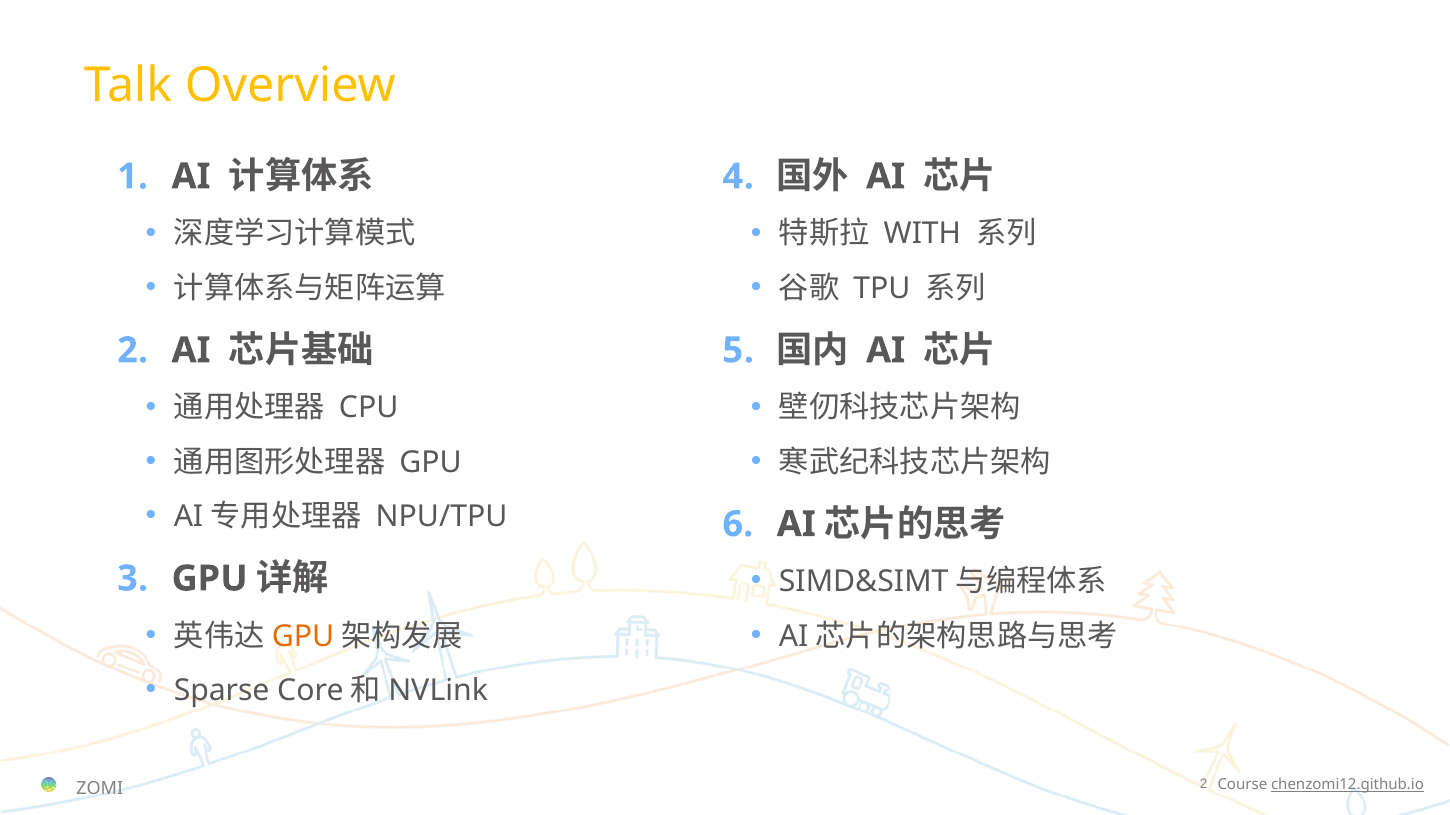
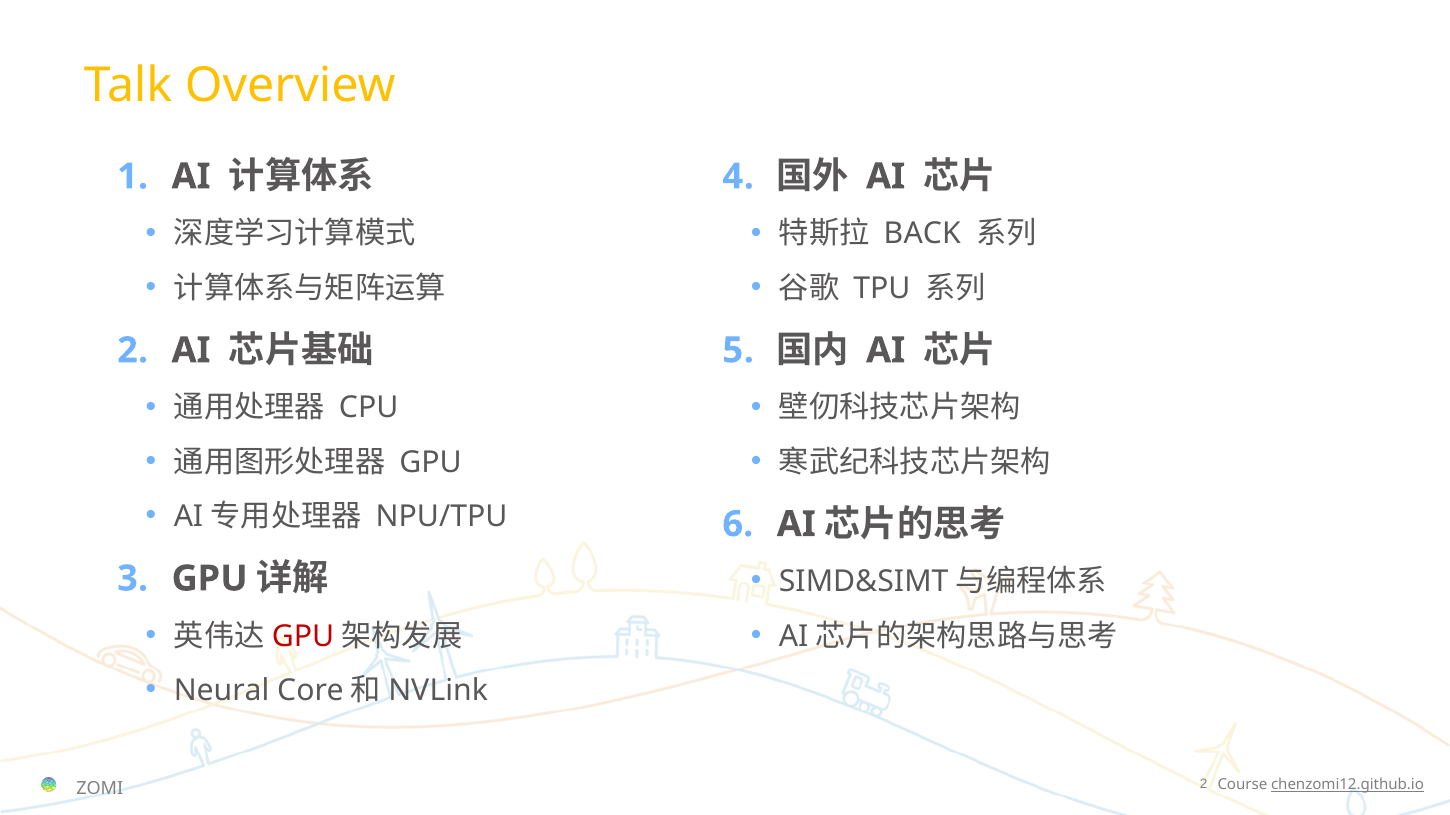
WITH: WITH -> BACK
GPU at (303, 636) colour: orange -> red
Sparse: Sparse -> Neural
